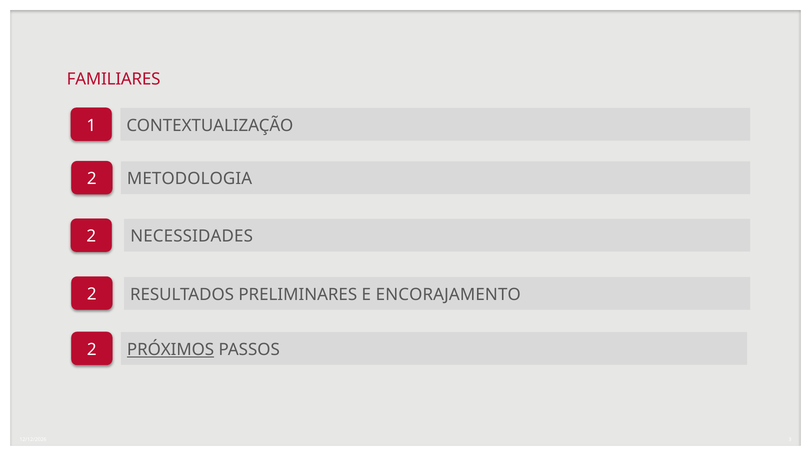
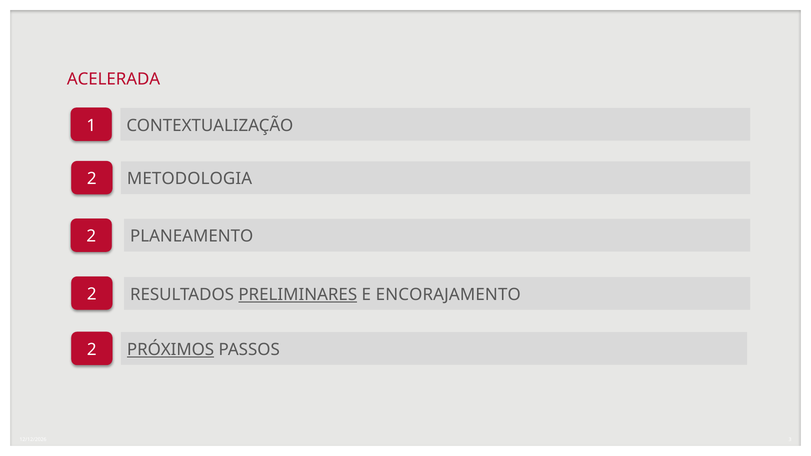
FAMILIARES: FAMILIARES -> ACELERADA
NECESSIDADES: NECESSIDADES -> PLANEAMENTO
PRELIMINARES underline: none -> present
